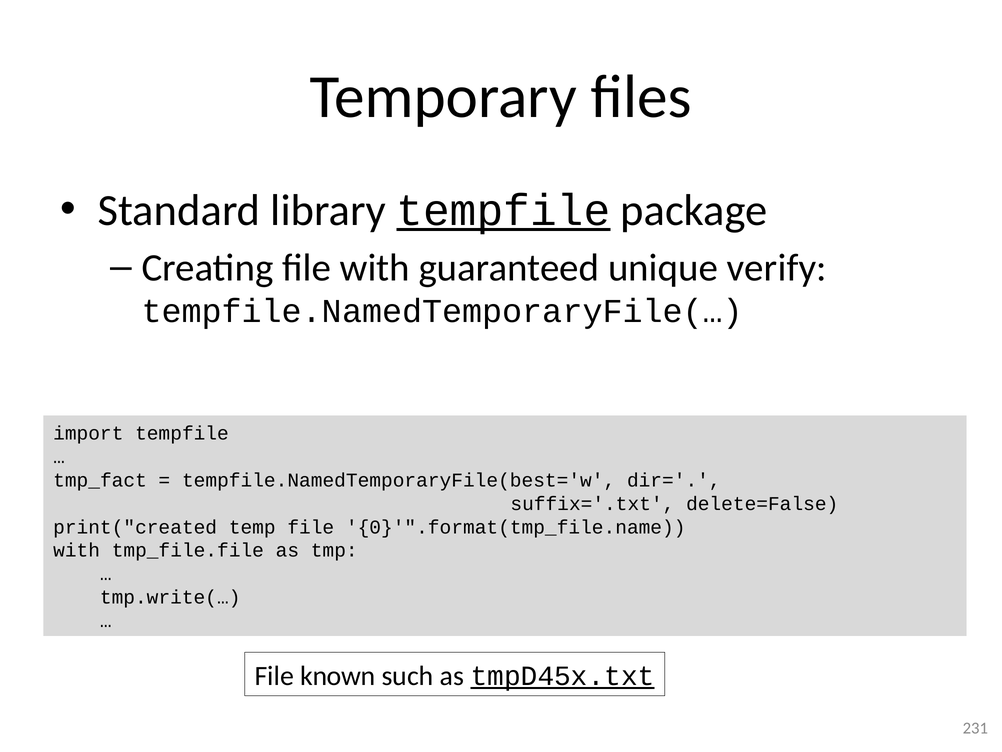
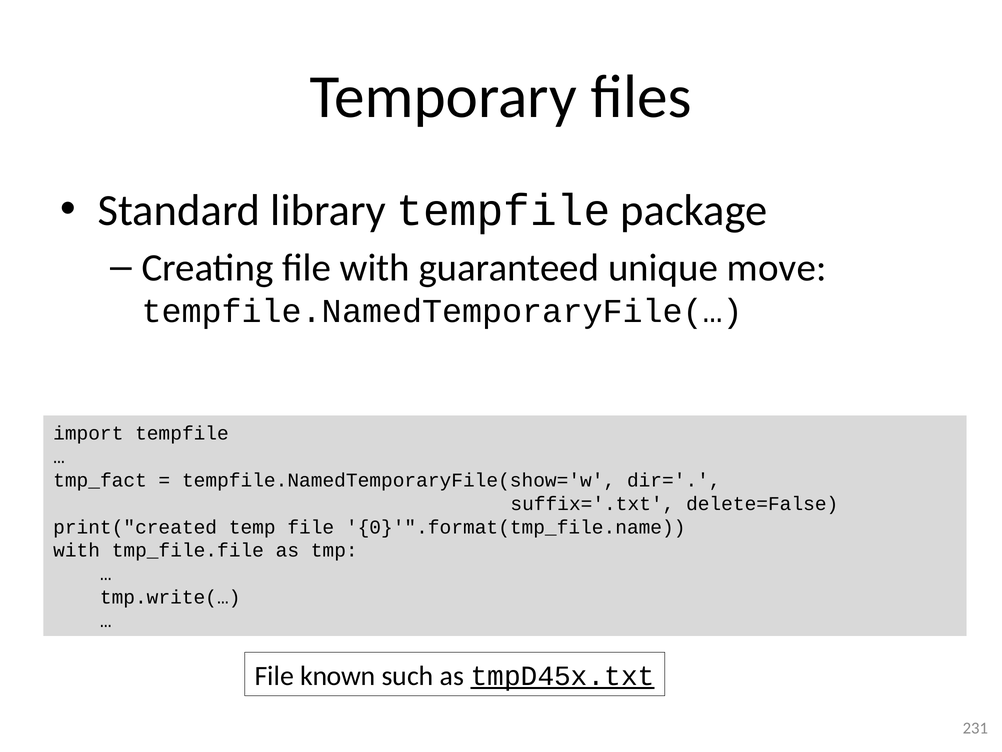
tempfile at (503, 210) underline: present -> none
verify: verify -> move
tempfile.NamedTemporaryFile(best='w: tempfile.NamedTemporaryFile(best='w -> tempfile.NamedTemporaryFile(show='w
